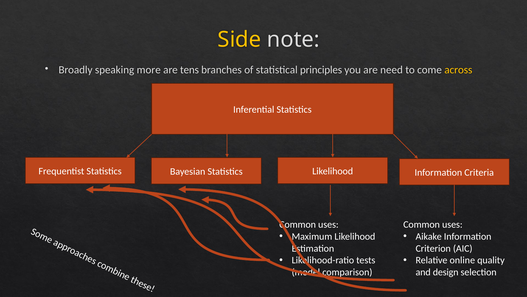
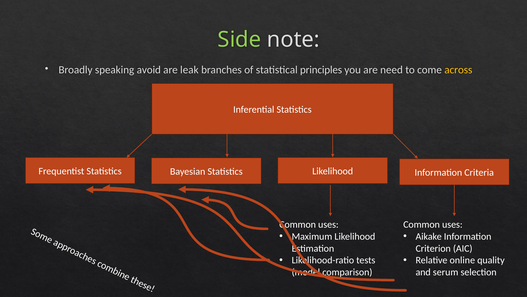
Side colour: yellow -> light green
more: more -> avoid
tens: tens -> leak
design: design -> serum
